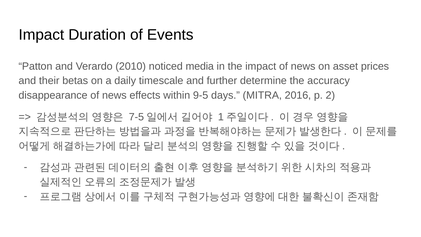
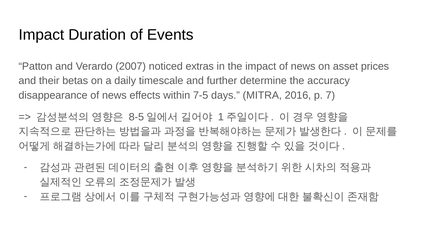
2010: 2010 -> 2007
media: media -> extras
9-5: 9-5 -> 7-5
2: 2 -> 7
7-5: 7-5 -> 8-5
